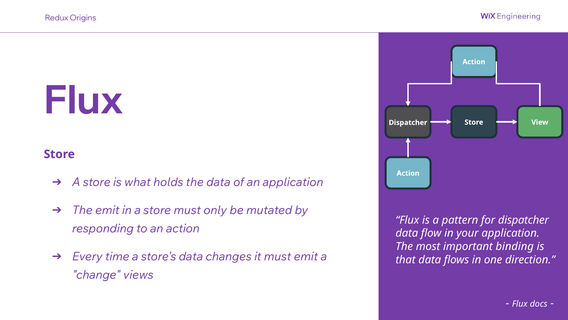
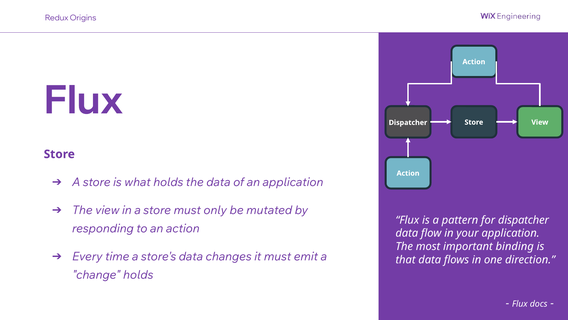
The emit: emit -> view
change views: views -> holds
